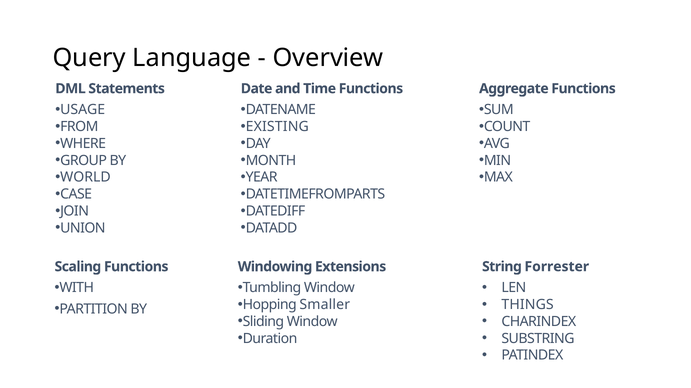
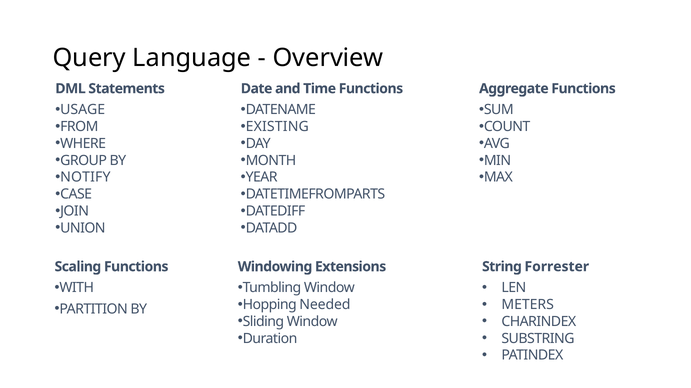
WORLD: WORLD -> NOTIFY
THINGS: THINGS -> METERS
Smaller: Smaller -> Needed
